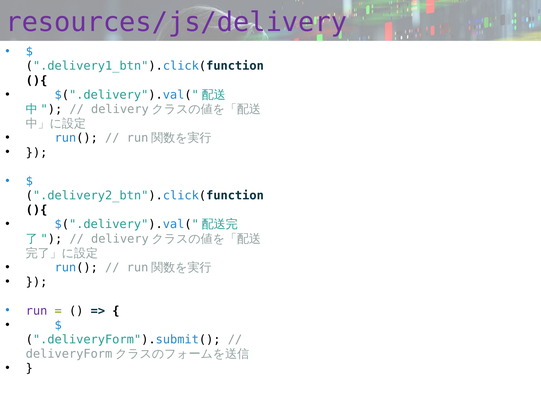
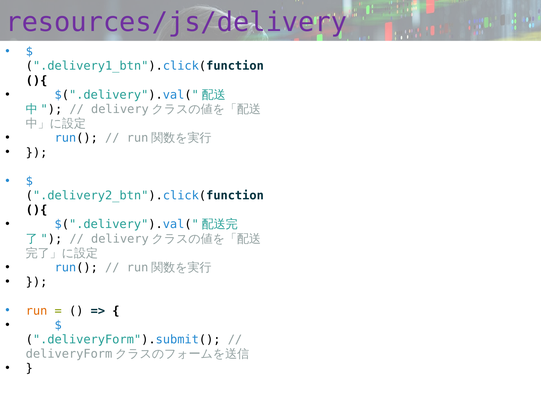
run colour: purple -> orange
